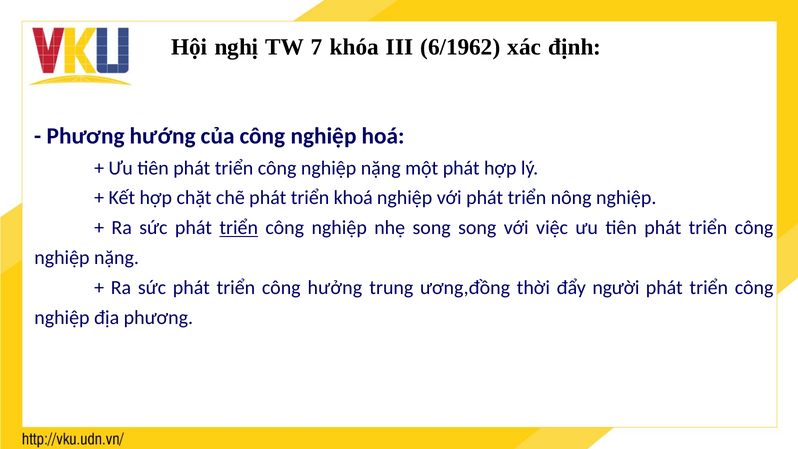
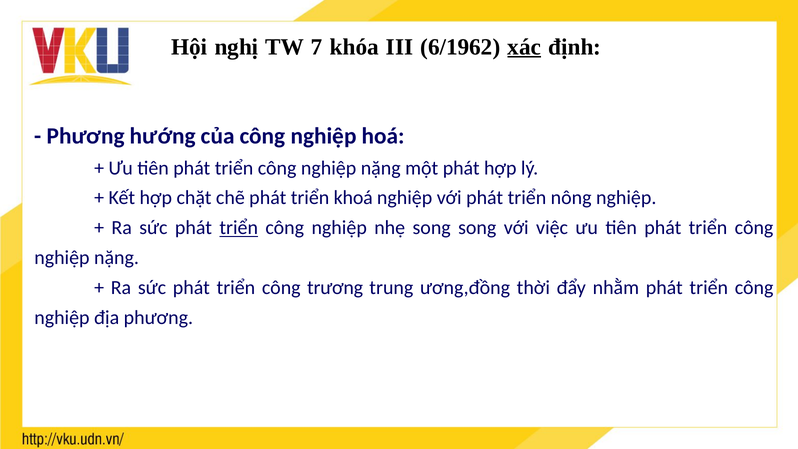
xác underline: none -> present
hưởng: hưởng -> trương
người: người -> nhằm
